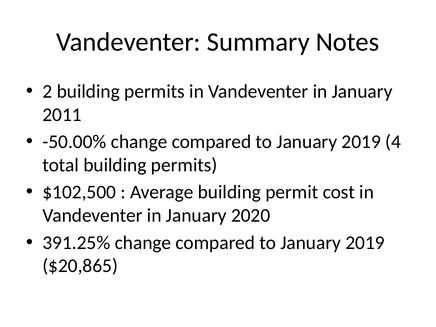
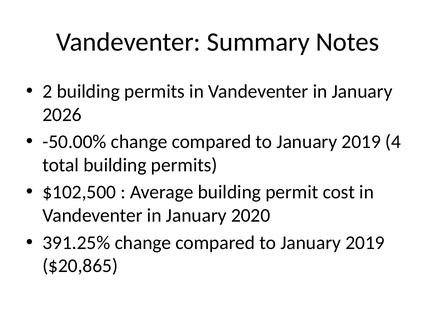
2011: 2011 -> 2026
